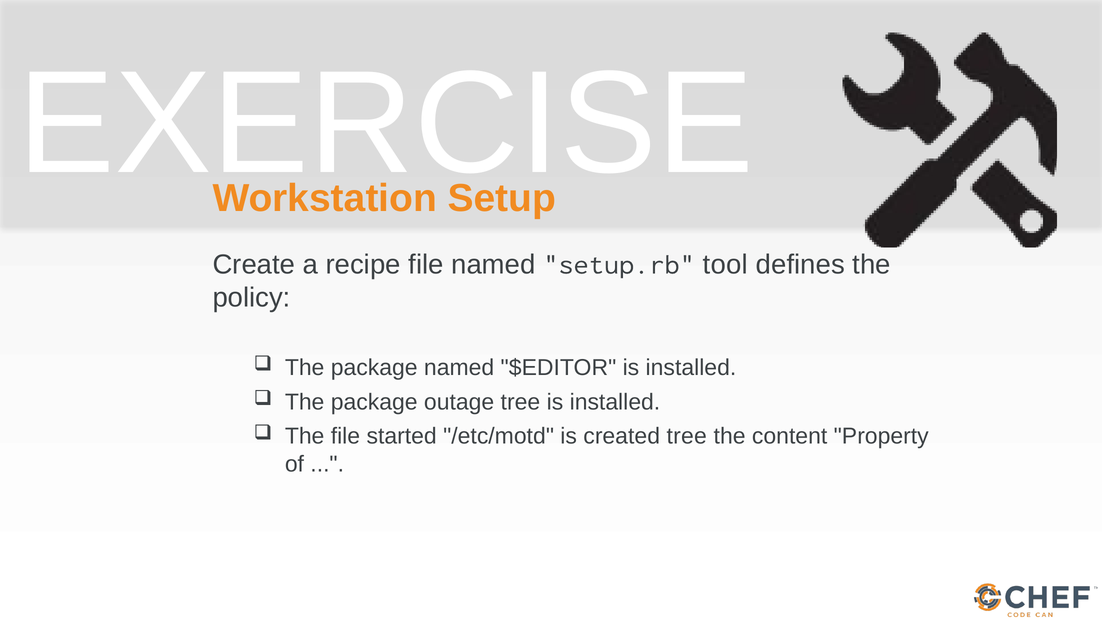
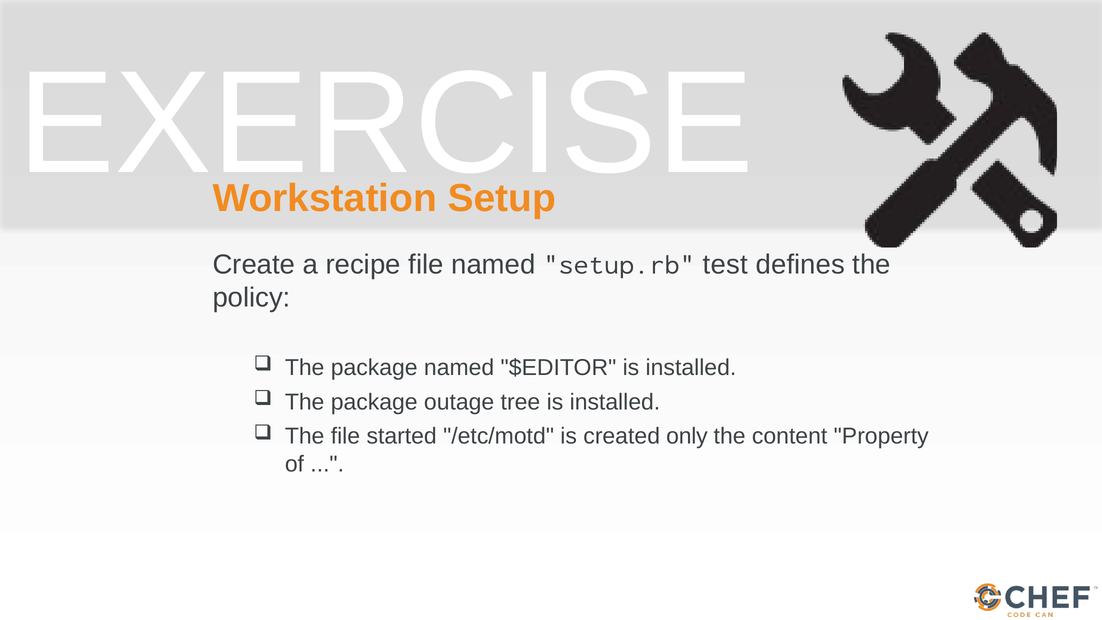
tool: tool -> test
created tree: tree -> only
